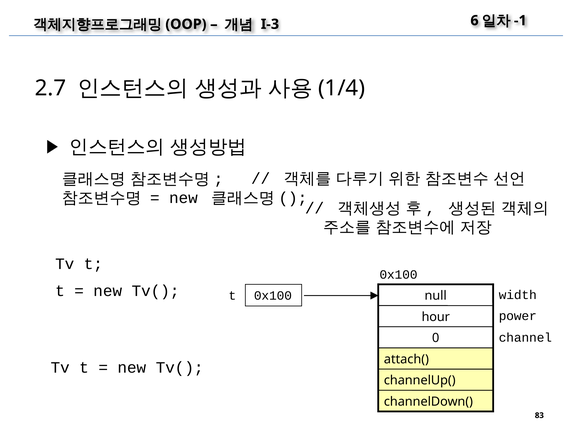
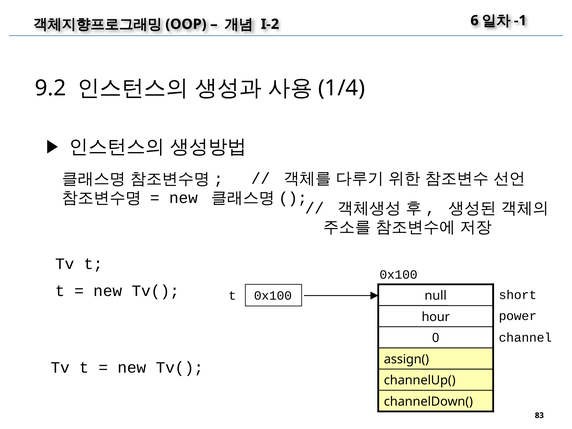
I-3: I-3 -> I-2
2.7: 2.7 -> 9.2
width: width -> short
attach(: attach( -> assign(
